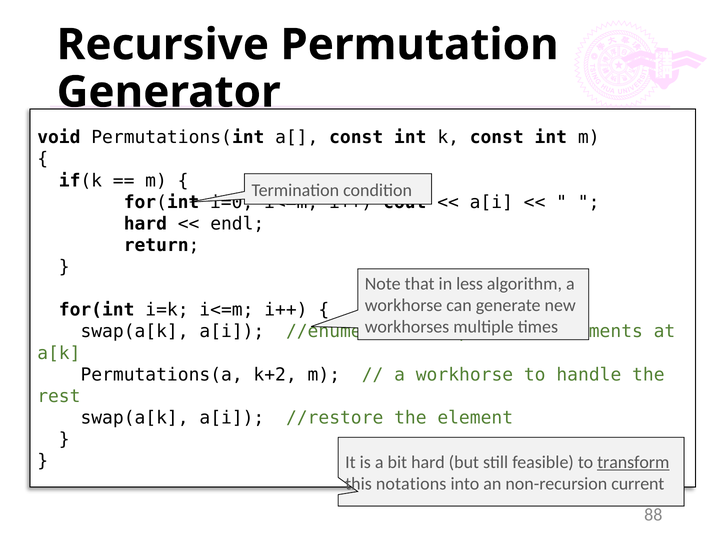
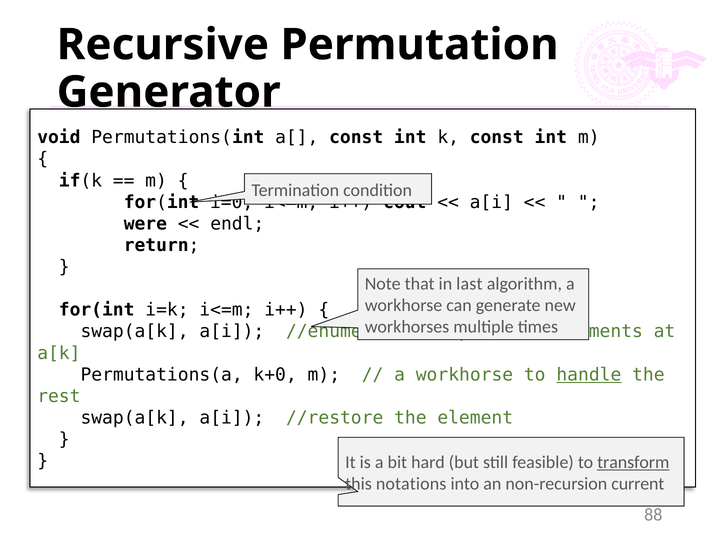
hard at (145, 224): hard -> were
less: less -> last
k+2: k+2 -> k+0
handle underline: none -> present
